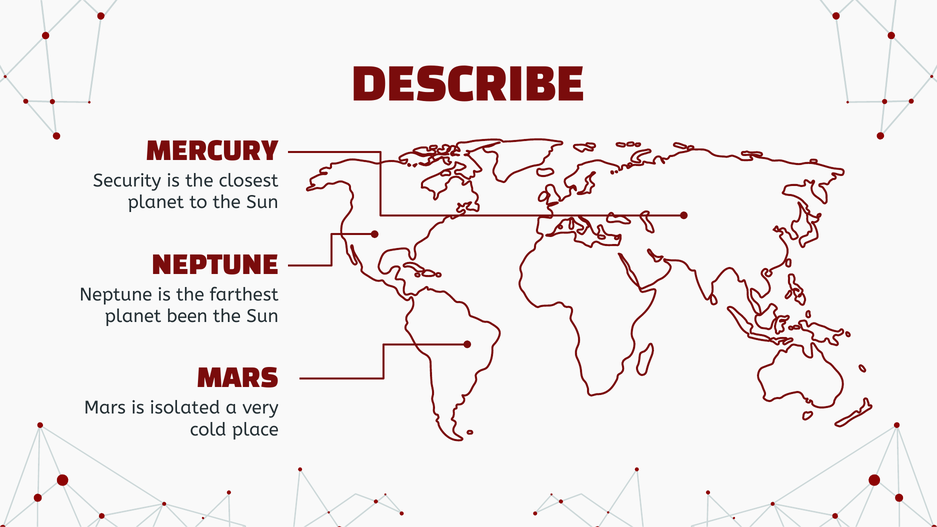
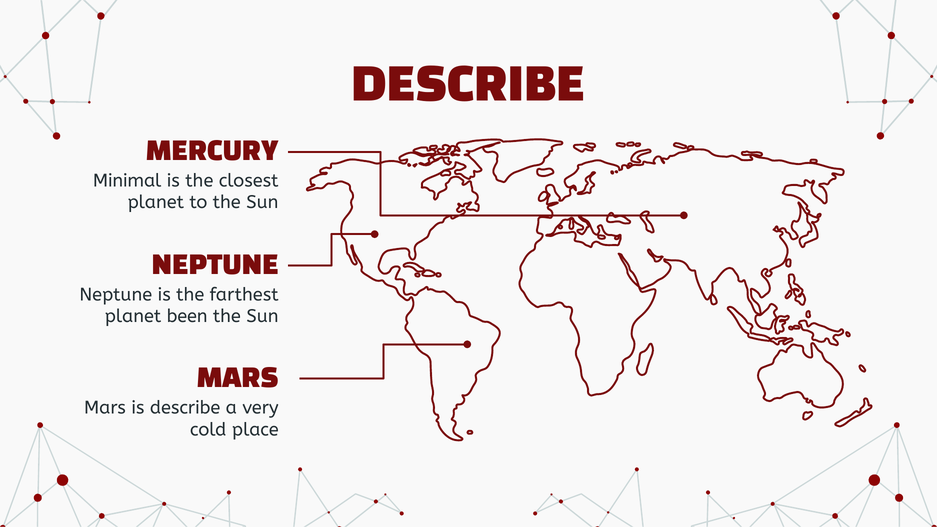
Security: Security -> Minimal
is isolated: isolated -> describe
